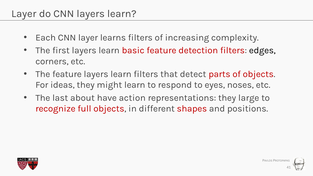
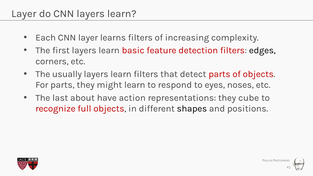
The feature: feature -> usually
For ideas: ideas -> parts
large: large -> cube
shapes colour: red -> black
